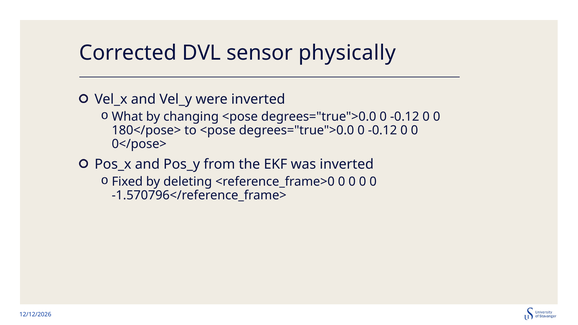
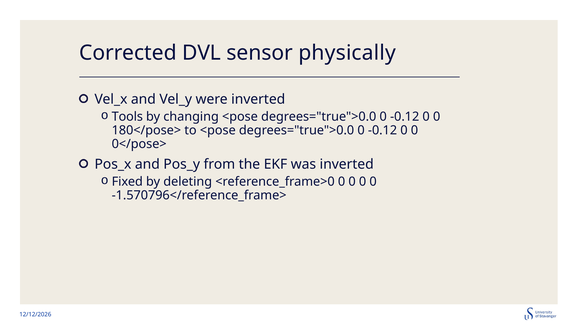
What: What -> Tools
